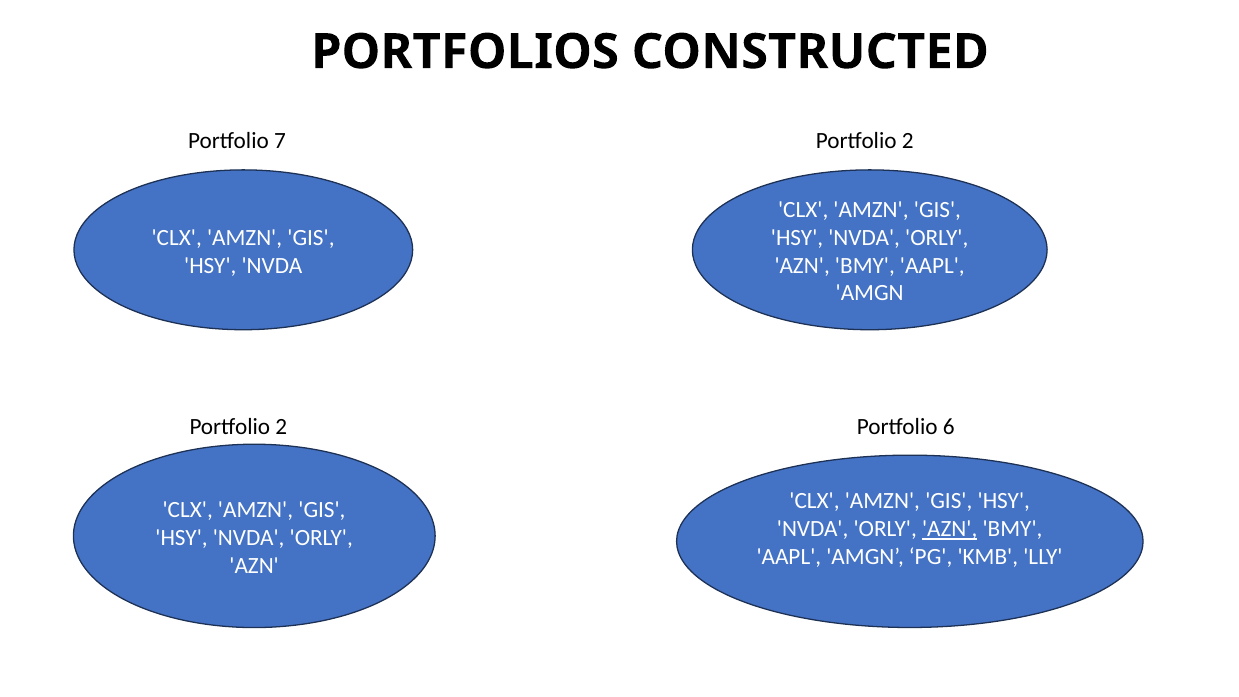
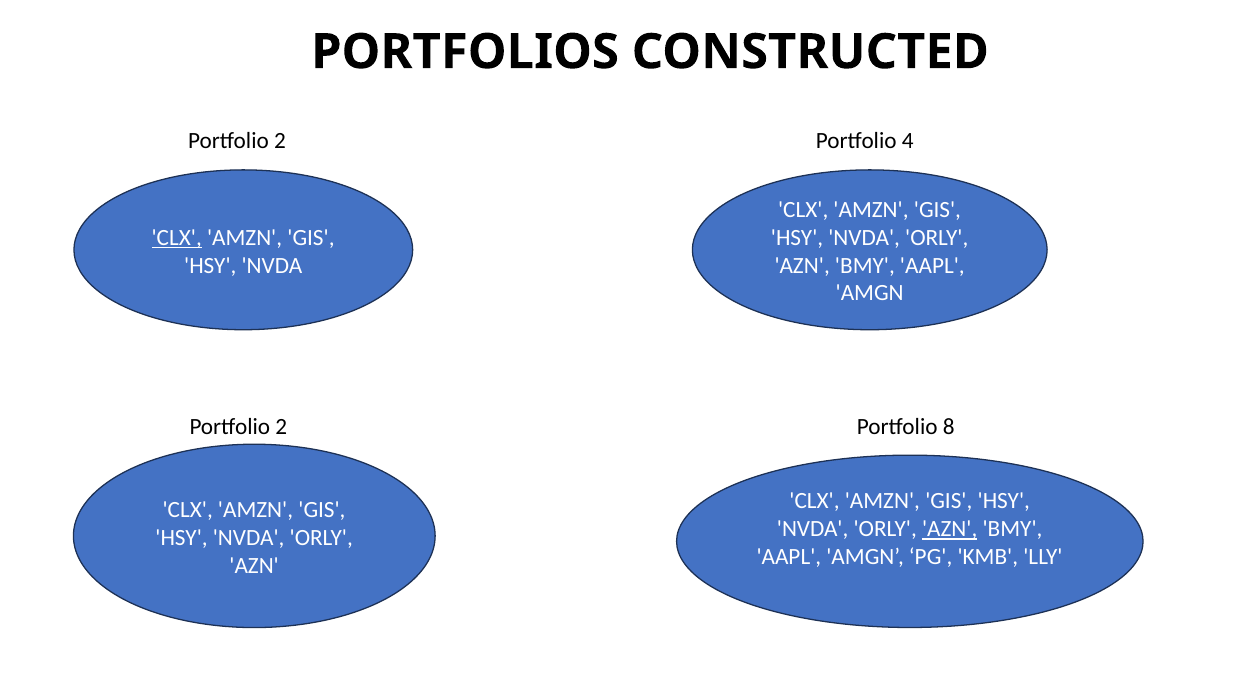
7 at (280, 141): 7 -> 2
2 at (908, 141): 2 -> 4
CLX at (177, 237) underline: none -> present
6: 6 -> 8
